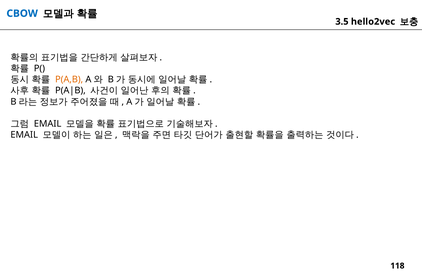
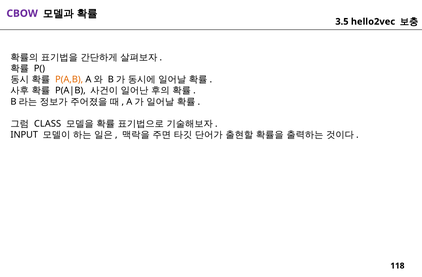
CBOW colour: blue -> purple
EMAIL at (48, 124): EMAIL -> CLASS
EMAIL at (24, 135): EMAIL -> INPUT
